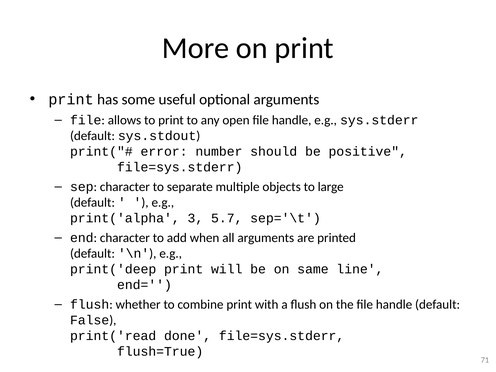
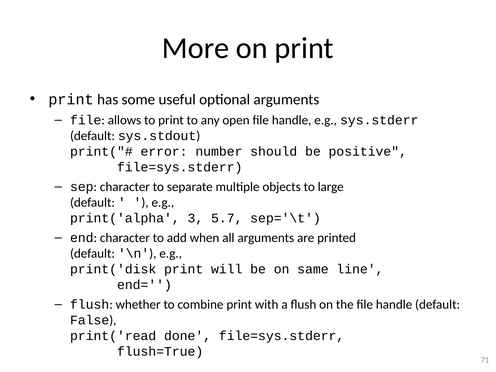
print('deep: print('deep -> print('disk
